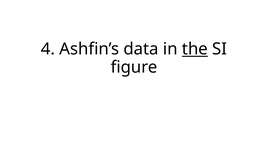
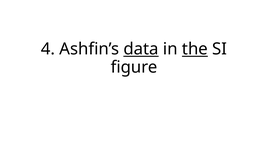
data underline: none -> present
